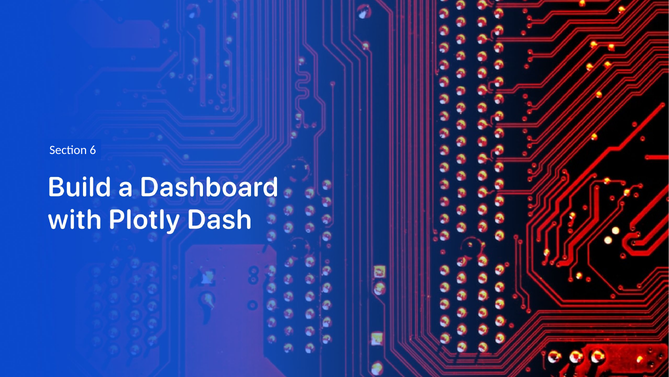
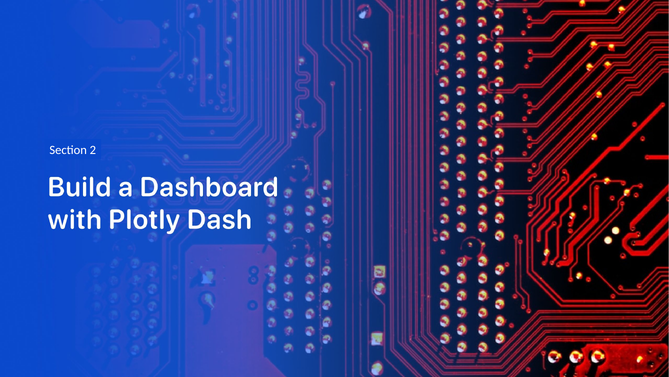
6: 6 -> 2
